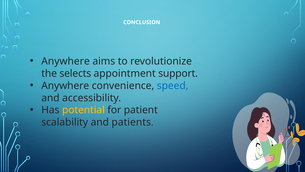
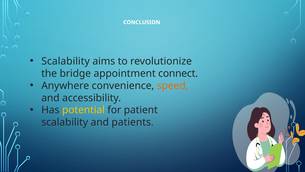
Anywhere at (66, 61): Anywhere -> Scalability
selects: selects -> bridge
support: support -> connect
speed colour: blue -> orange
